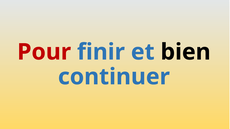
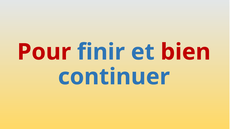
bien colour: black -> red
